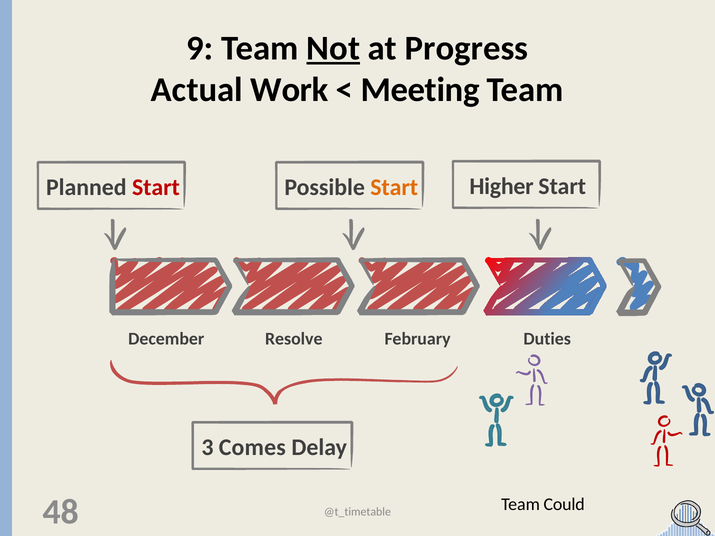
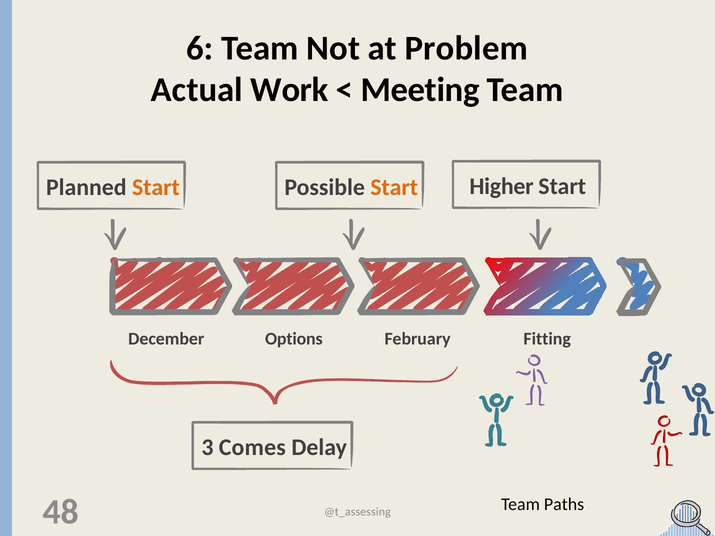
9: 9 -> 6
Not underline: present -> none
Progress: Progress -> Problem
Start at (156, 187) colour: red -> orange
Resolve: Resolve -> Options
Duties: Duties -> Fitting
Could: Could -> Paths
@t_timetable: @t_timetable -> @t_assessing
